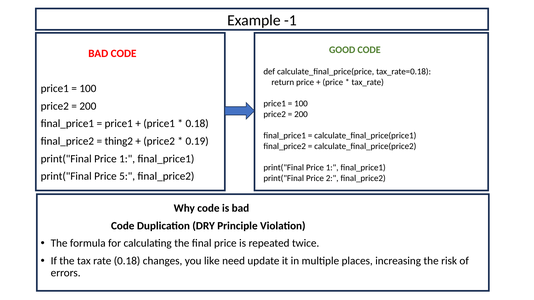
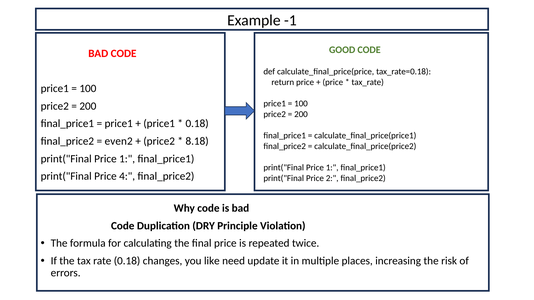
thing2: thing2 -> even2
0.19: 0.19 -> 8.18
5: 5 -> 4
